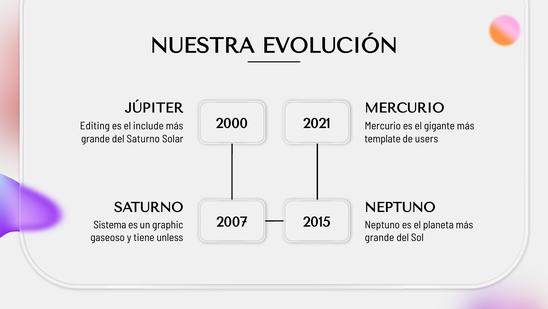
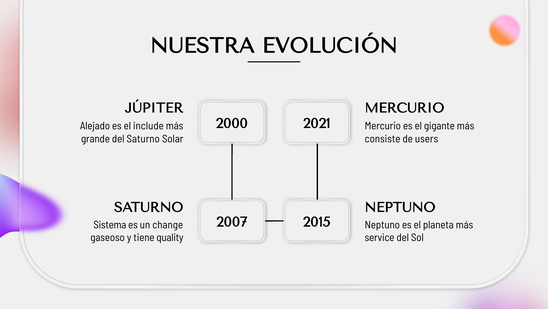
Editing: Editing -> Alejado
template: template -> consiste
graphic: graphic -> change
unless: unless -> quality
grande at (379, 237): grande -> service
